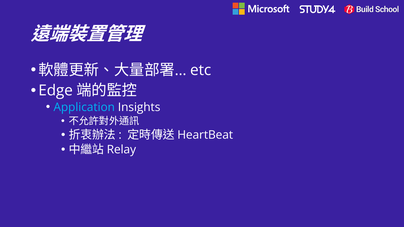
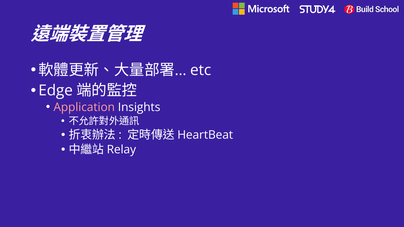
Application colour: light blue -> pink
